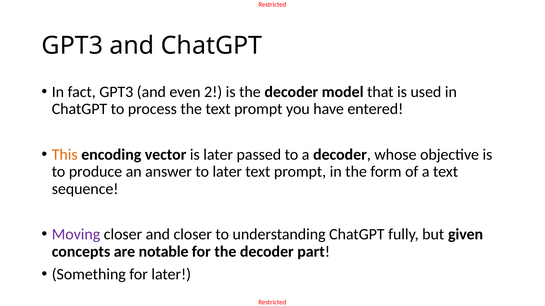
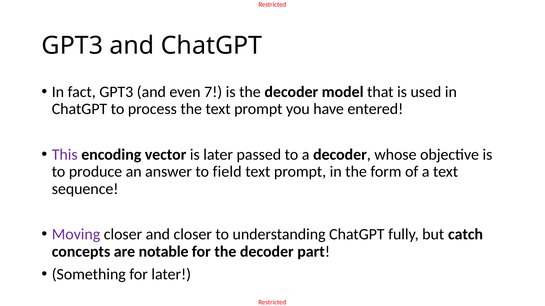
2: 2 -> 7
This colour: orange -> purple
to later: later -> field
given: given -> catch
